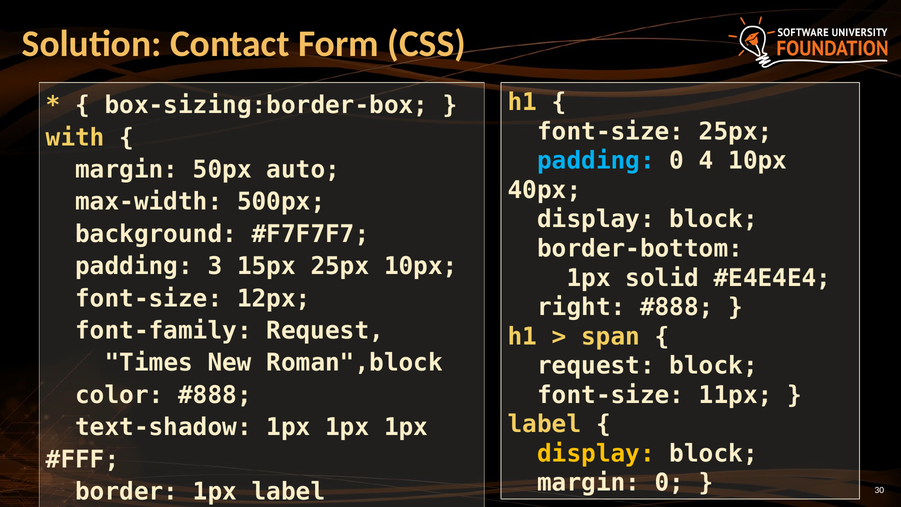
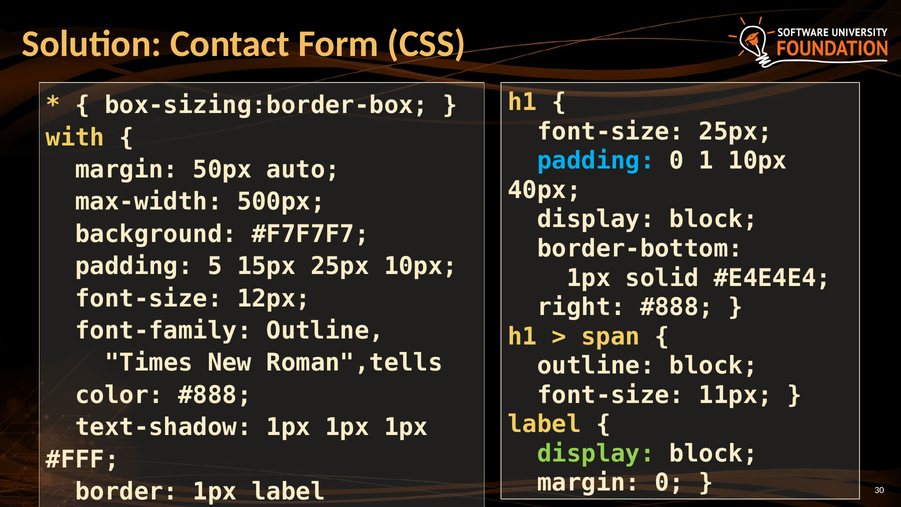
4: 4 -> 1
3: 3 -> 5
font-family Request: Request -> Outline
Roman",block: Roman",block -> Roman",tells
request at (596, 366): request -> outline
display at (596, 454) colour: yellow -> light green
